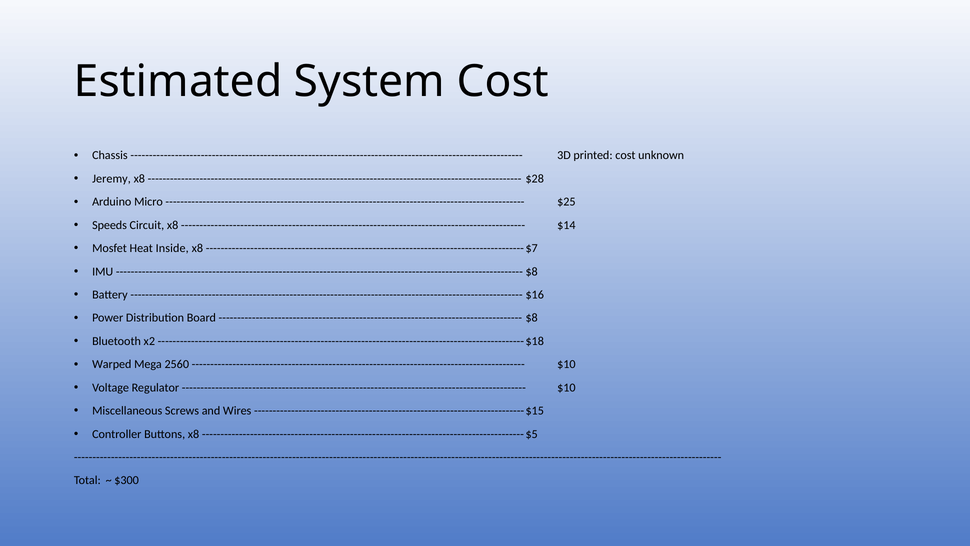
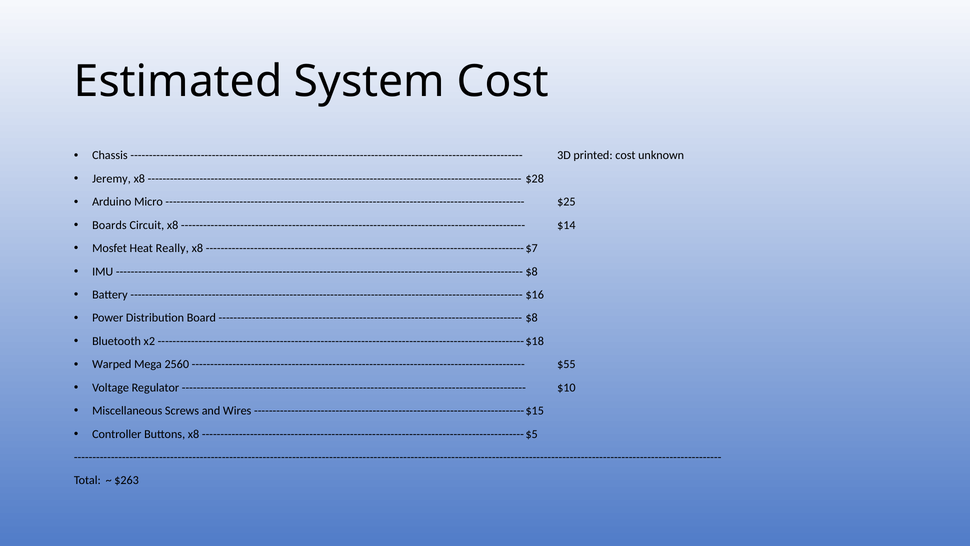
Speeds: Speeds -> Boards
Inside: Inside -> Really
$10 at (566, 364): $10 -> $55
$300: $300 -> $263
